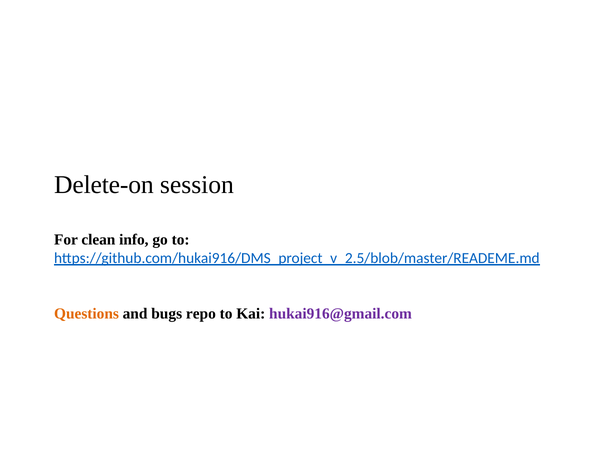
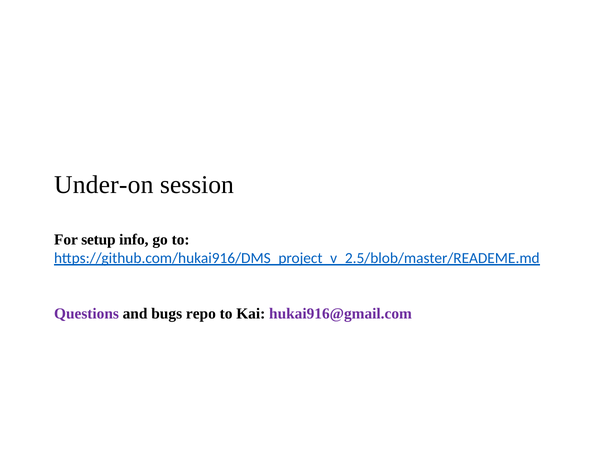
Delete-on: Delete-on -> Under-on
clean: clean -> setup
Questions colour: orange -> purple
